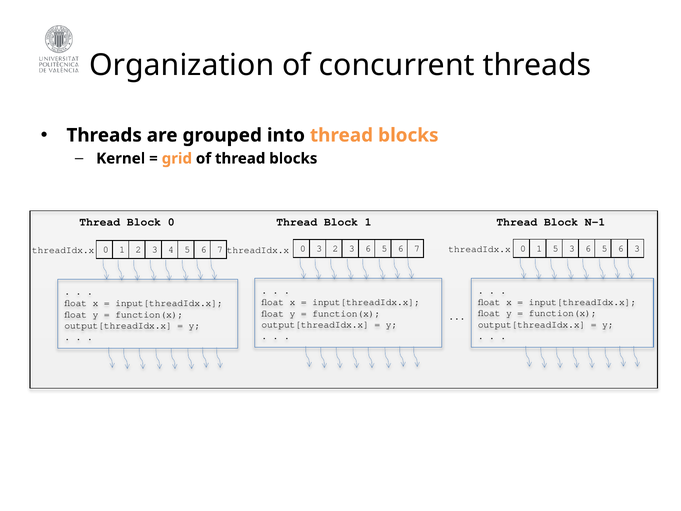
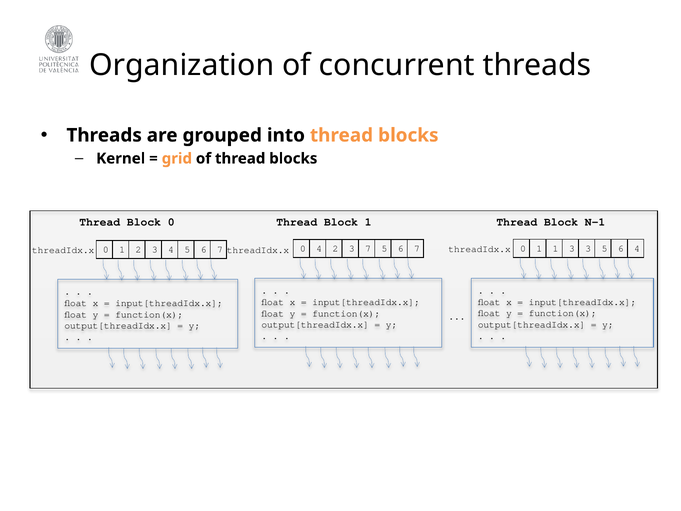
1 5: 5 -> 1
6 at (588, 248): 6 -> 3
6 3: 3 -> 4
0 3: 3 -> 4
2 3 6: 6 -> 7
